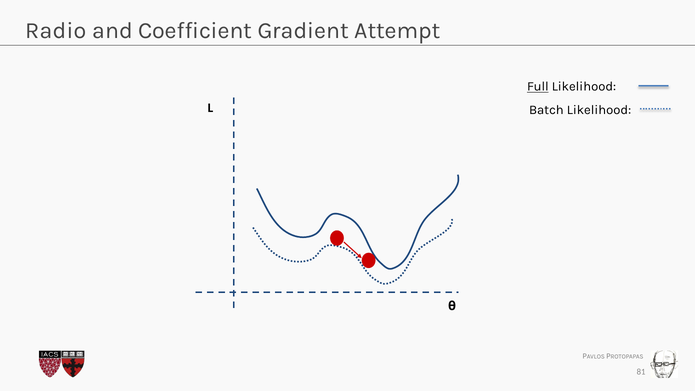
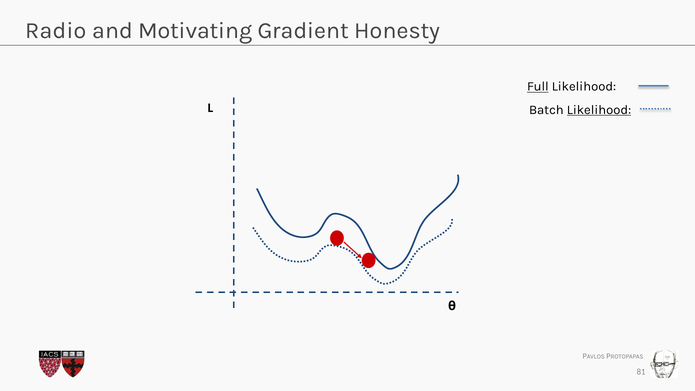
Coefficient: Coefficient -> Motivating
Attempt: Attempt -> Honesty
Likelihood at (599, 110) underline: none -> present
